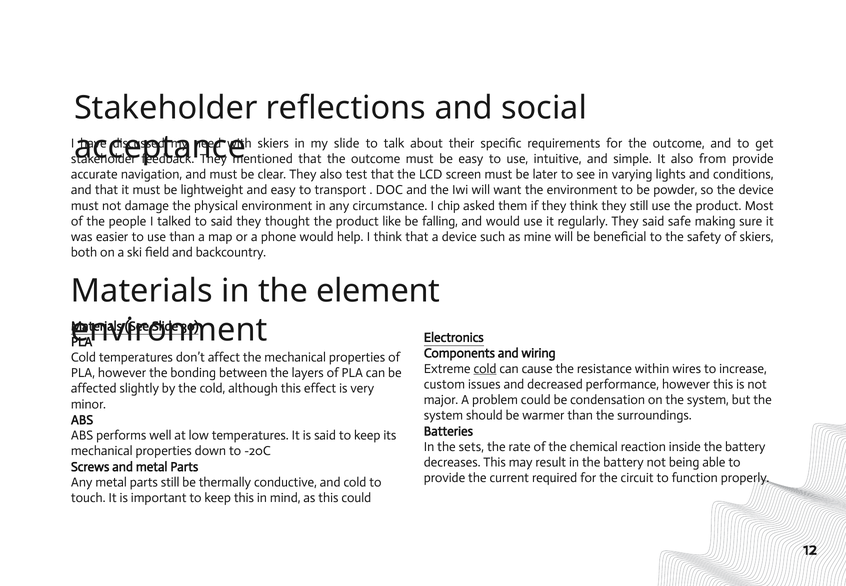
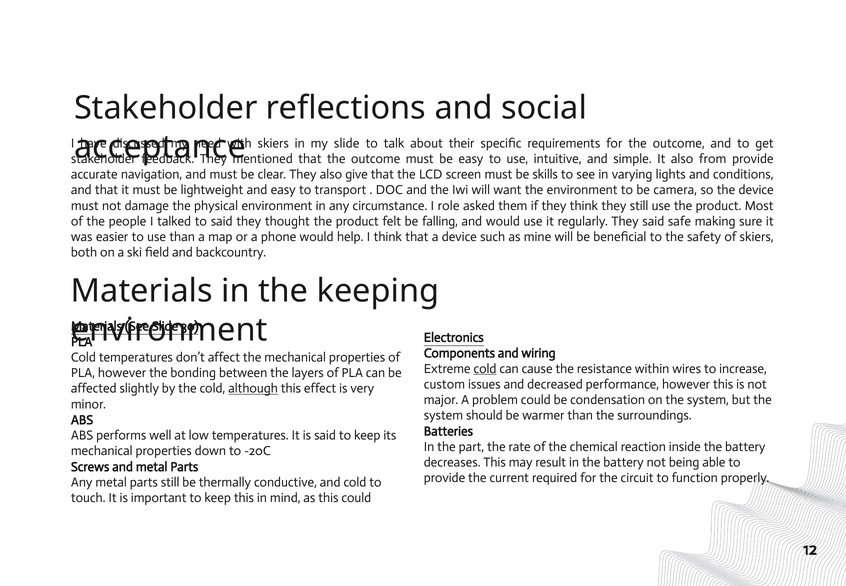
test: test -> give
later: later -> skills
powder: powder -> camera
chip: chip -> role
like: like -> felt
element: element -> keeping
although underline: none -> present
sets: sets -> part
